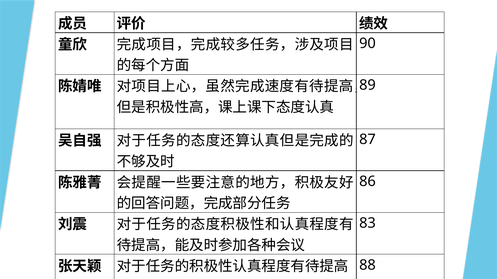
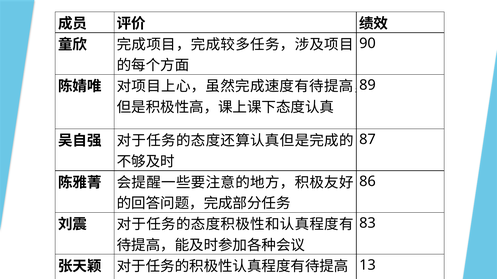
88: 88 -> 13
